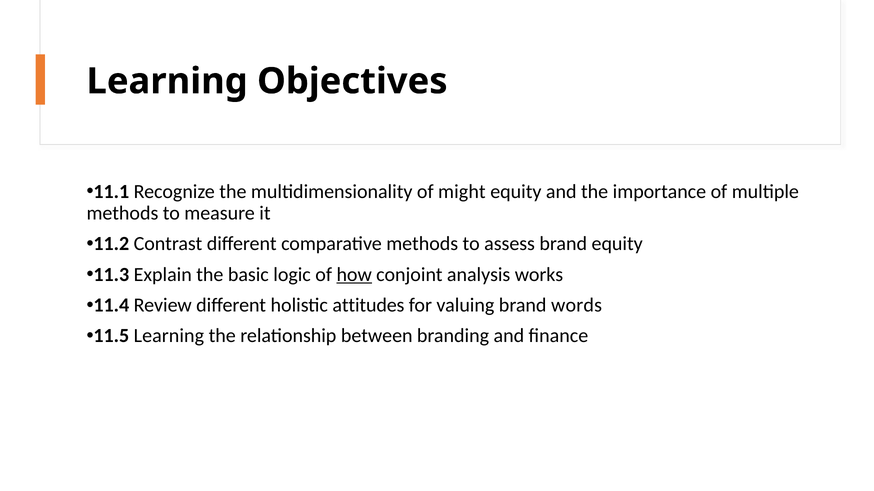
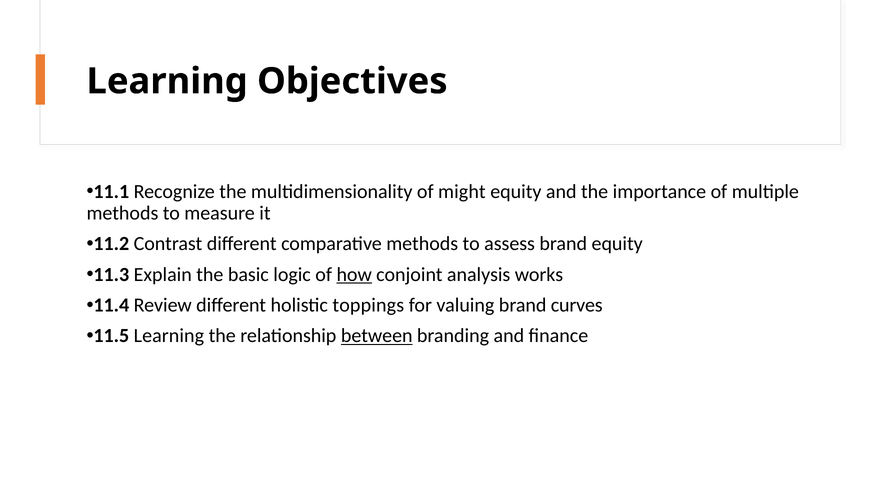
attitudes: attitudes -> toppings
words: words -> curves
between underline: none -> present
